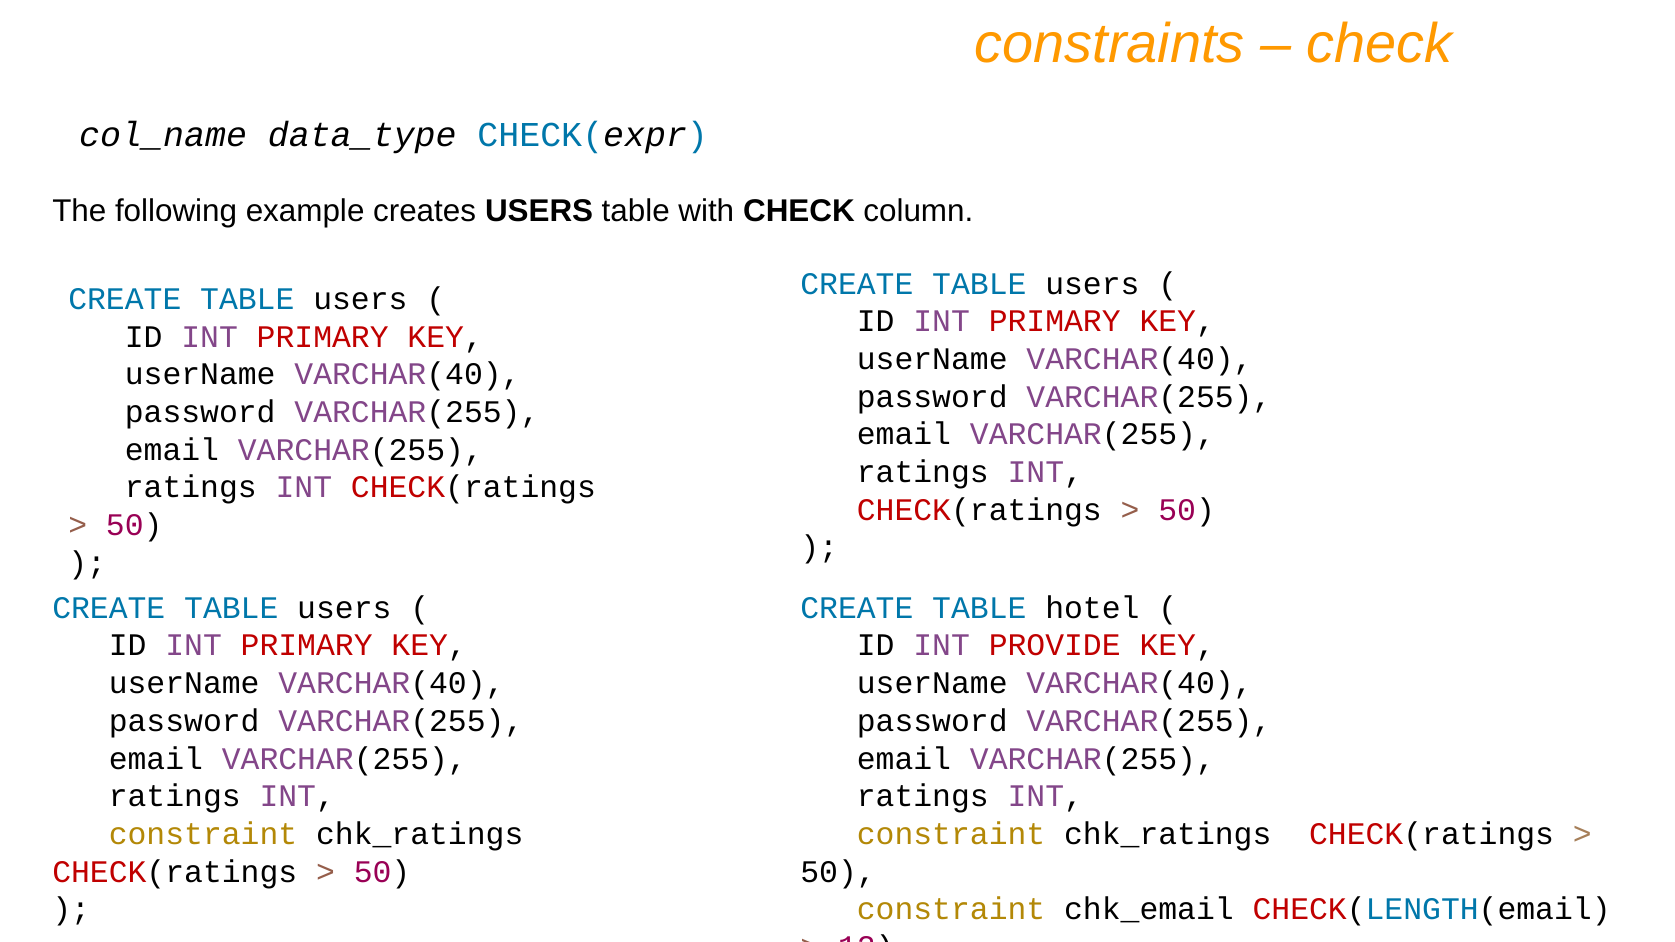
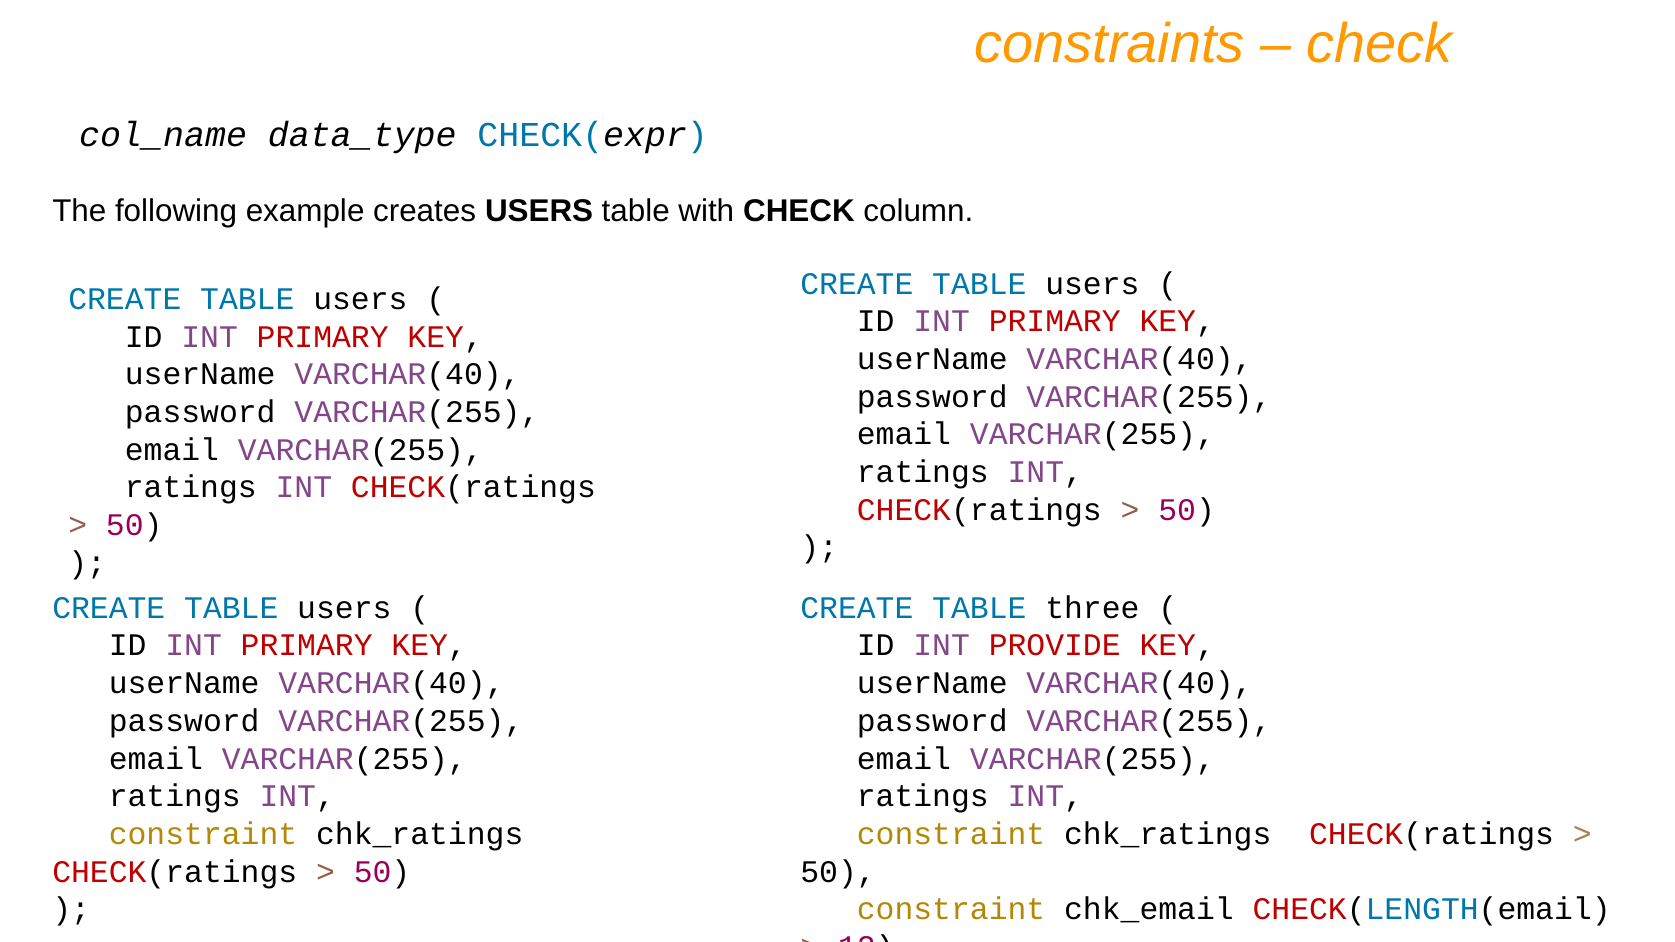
hotel: hotel -> three
